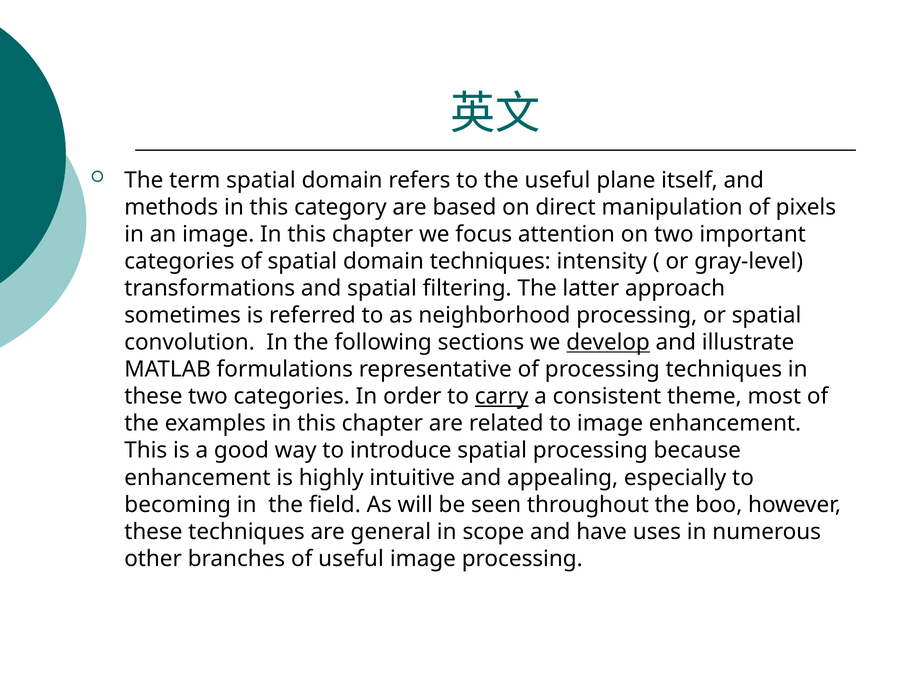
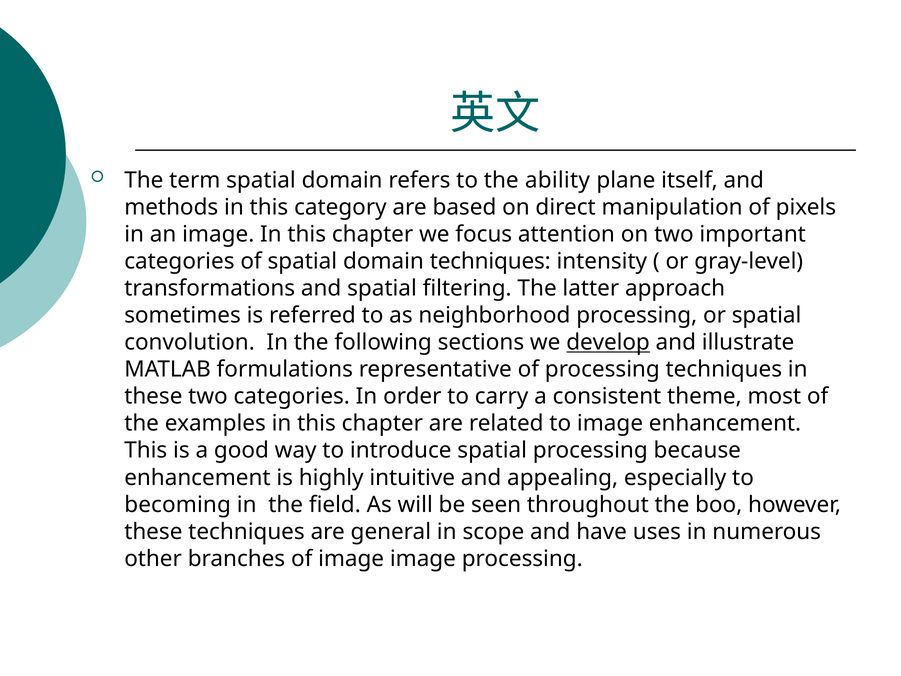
the useful: useful -> ability
carry underline: present -> none
of useful: useful -> image
